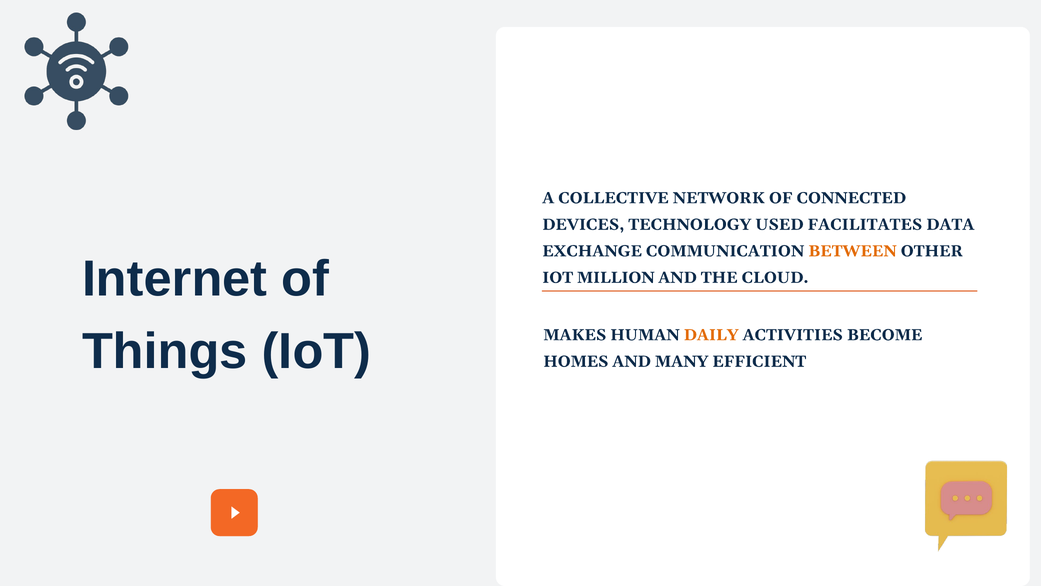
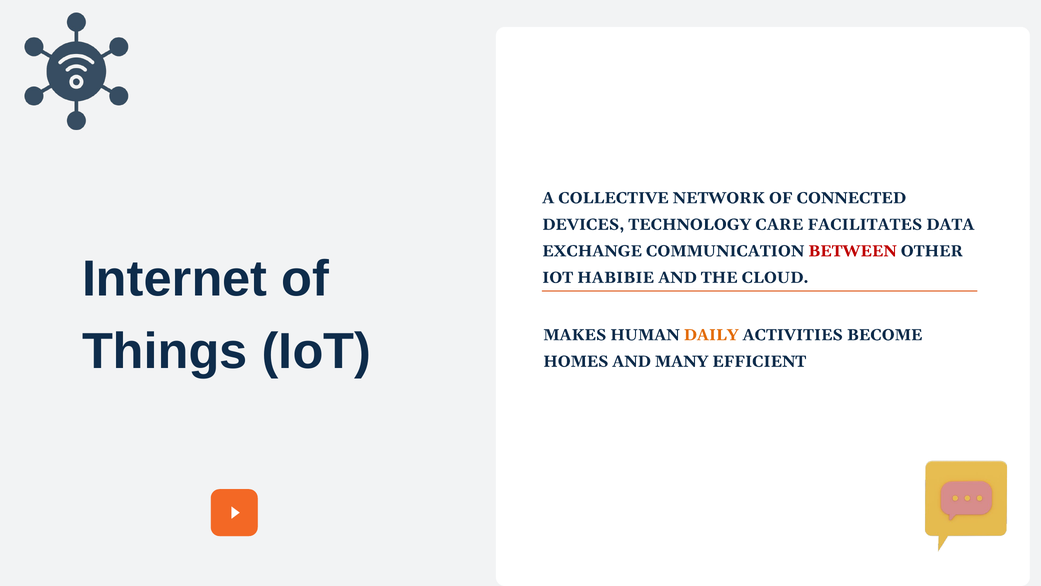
USED: USED -> CARE
BETWEEN colour: orange -> red
MILLION: MILLION -> HABIBIE
